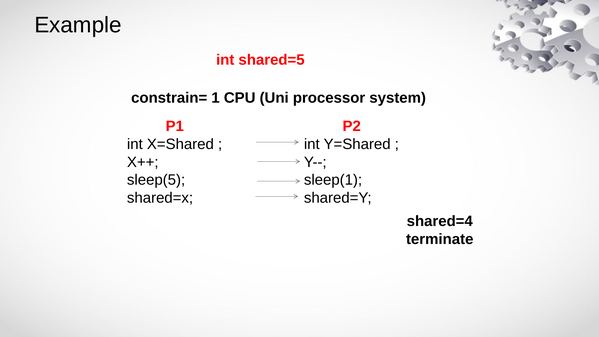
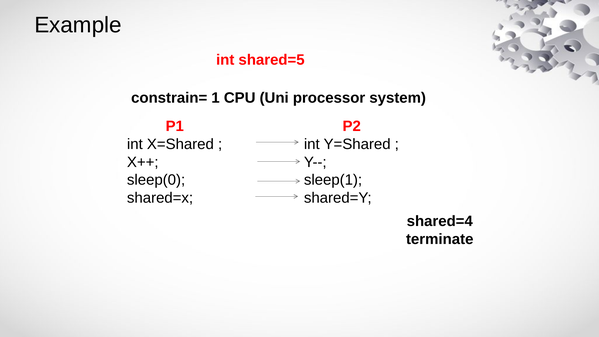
sleep(5: sleep(5 -> sleep(0
